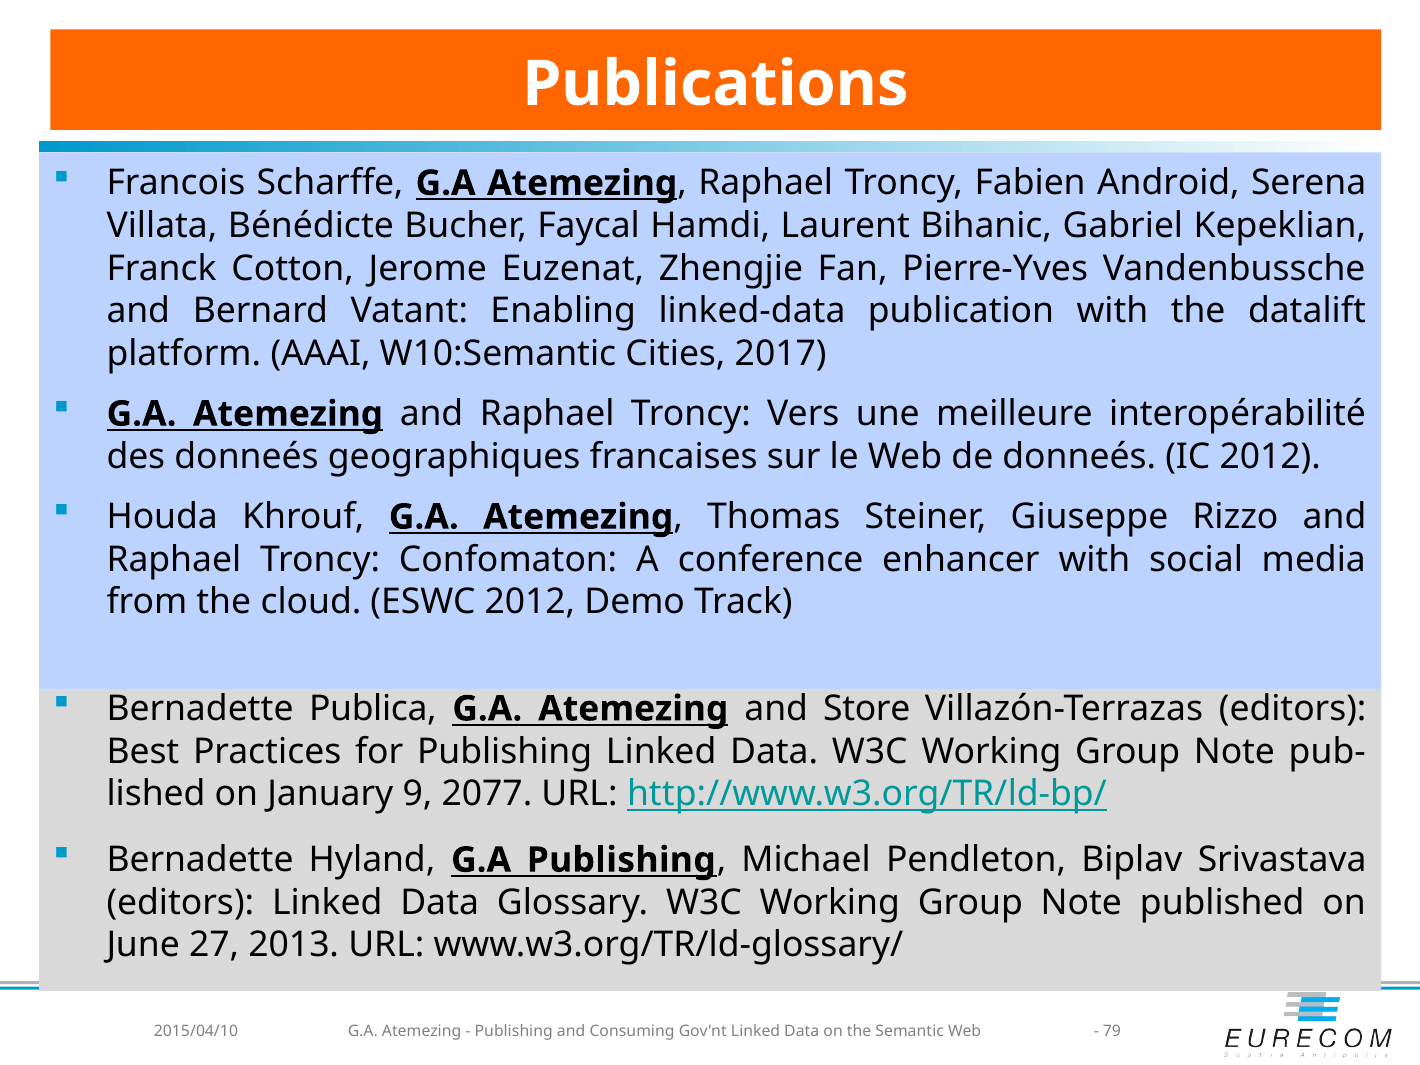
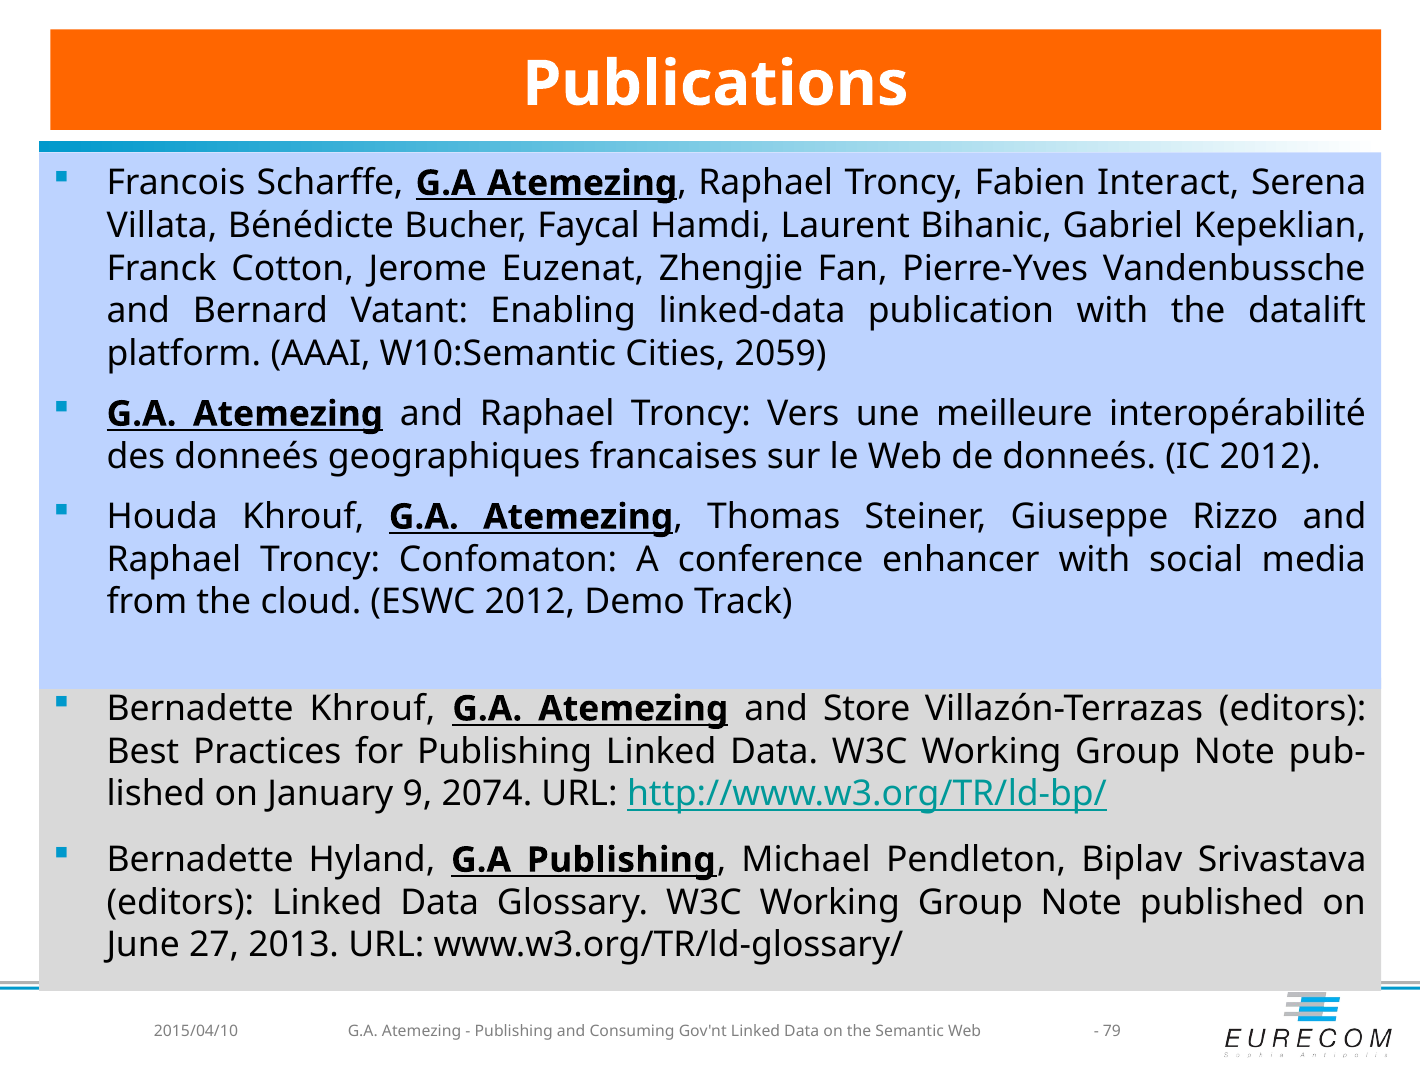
Android: Android -> Interact
2017: 2017 -> 2059
Bernadette Publica: Publica -> Khrouf
2077: 2077 -> 2074
